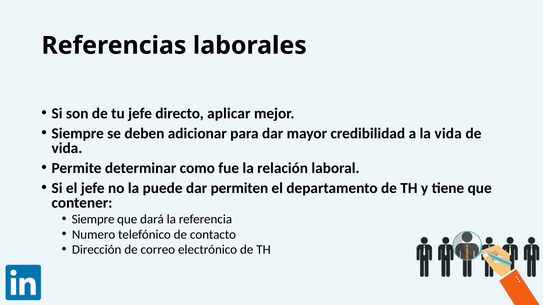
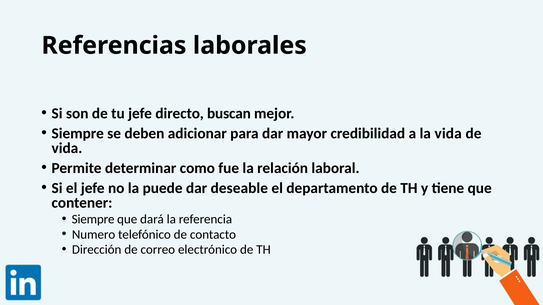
aplicar: aplicar -> buscan
permiten: permiten -> deseable
